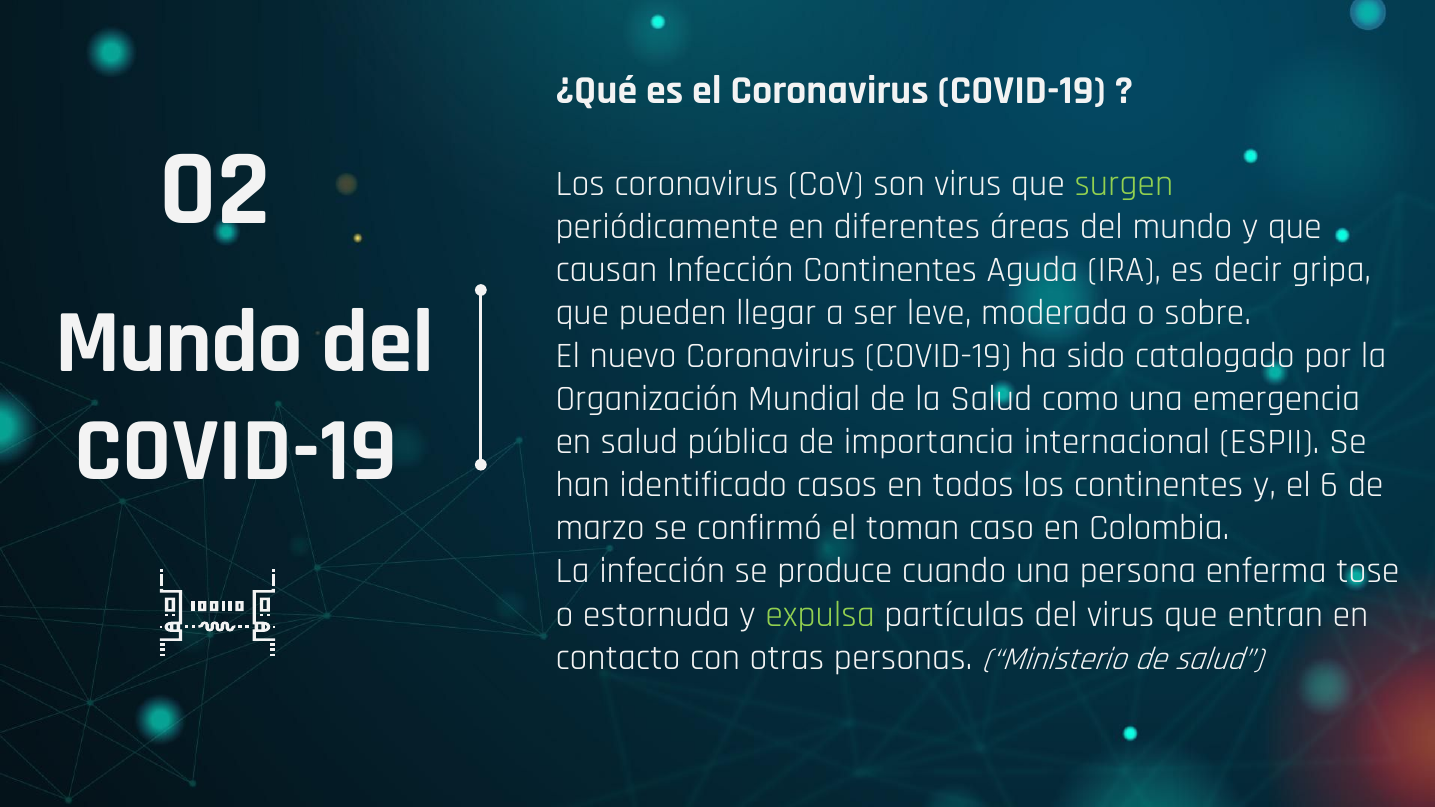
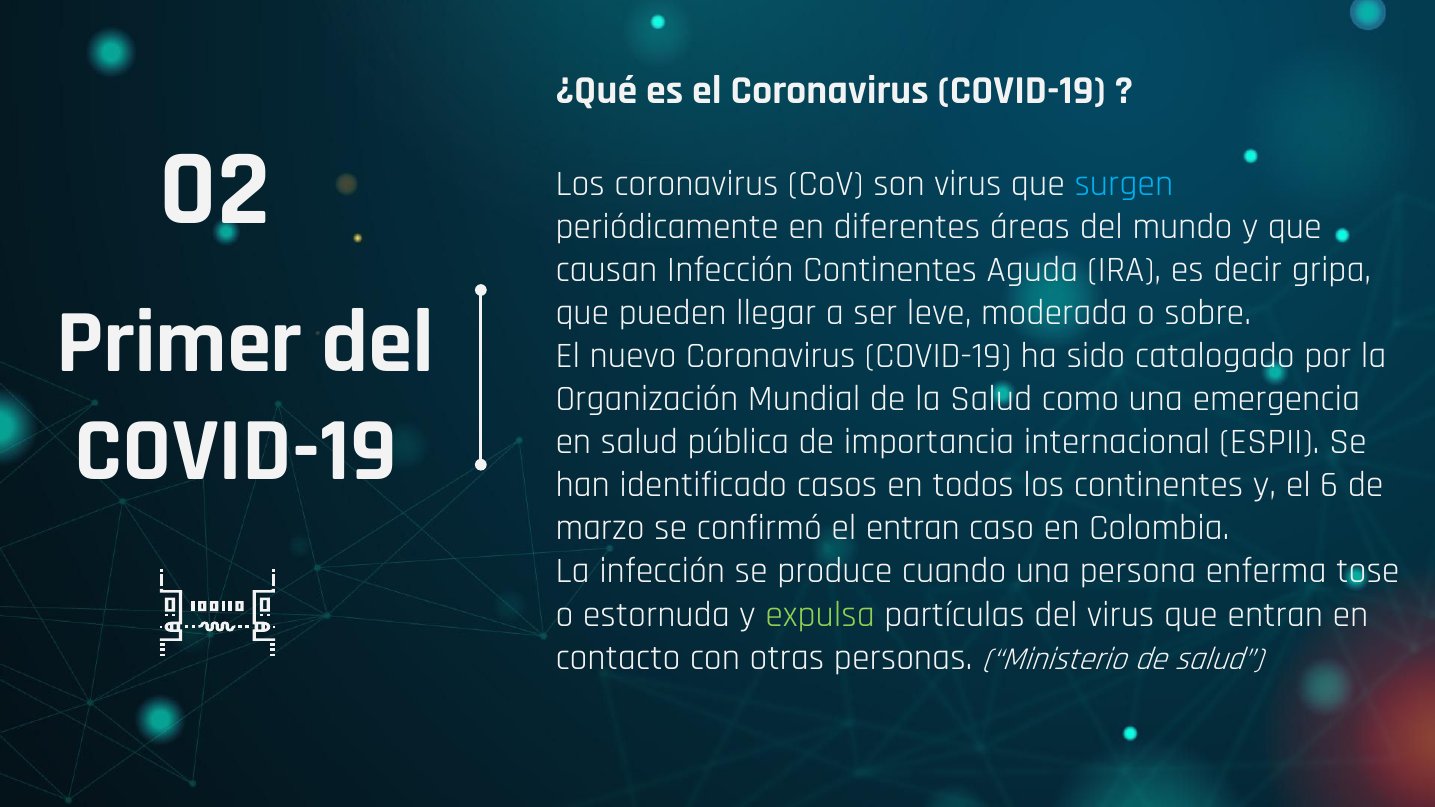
surgen colour: light green -> light blue
Mundo at (179, 342): Mundo -> Primer
el toman: toman -> entran
